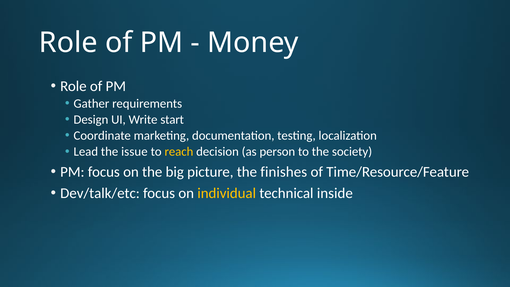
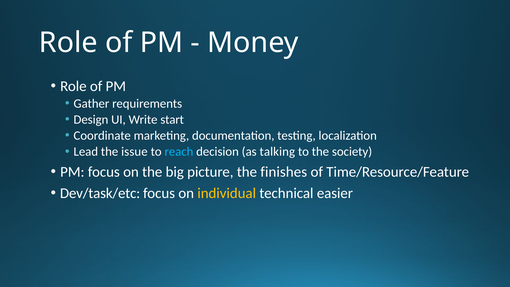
reach colour: yellow -> light blue
person: person -> talking
Dev/talk/etc: Dev/talk/etc -> Dev/task/etc
inside: inside -> easier
